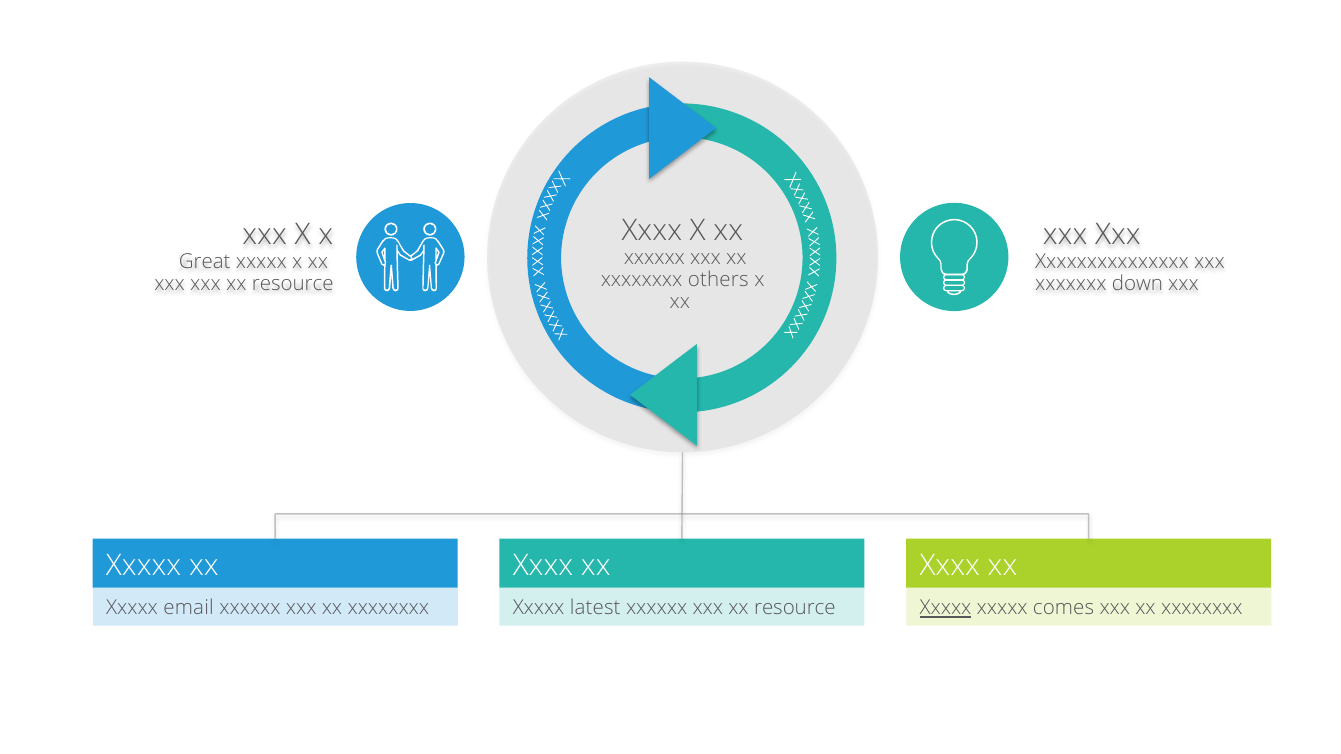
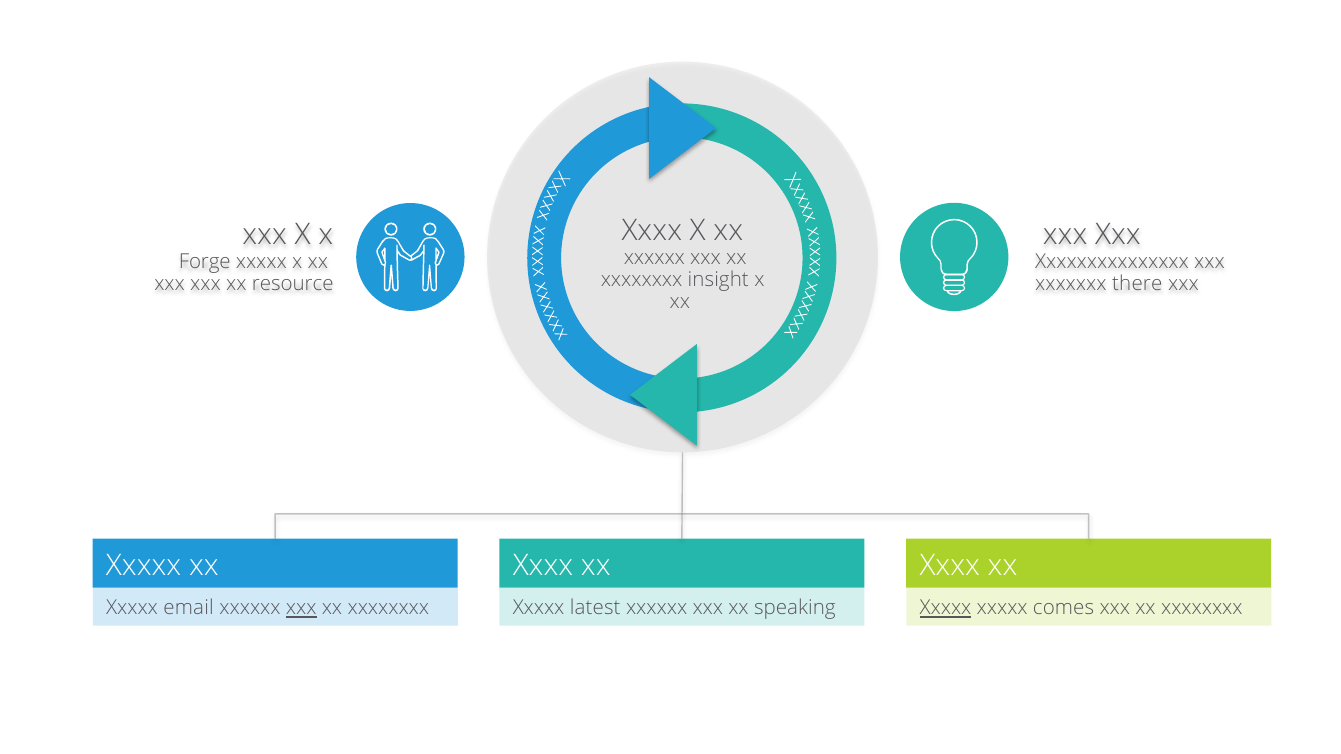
Great: Great -> Forge
others: others -> insight
down: down -> there
xxx at (301, 608) underline: none -> present
xxxxxx xxx xx resource: resource -> speaking
